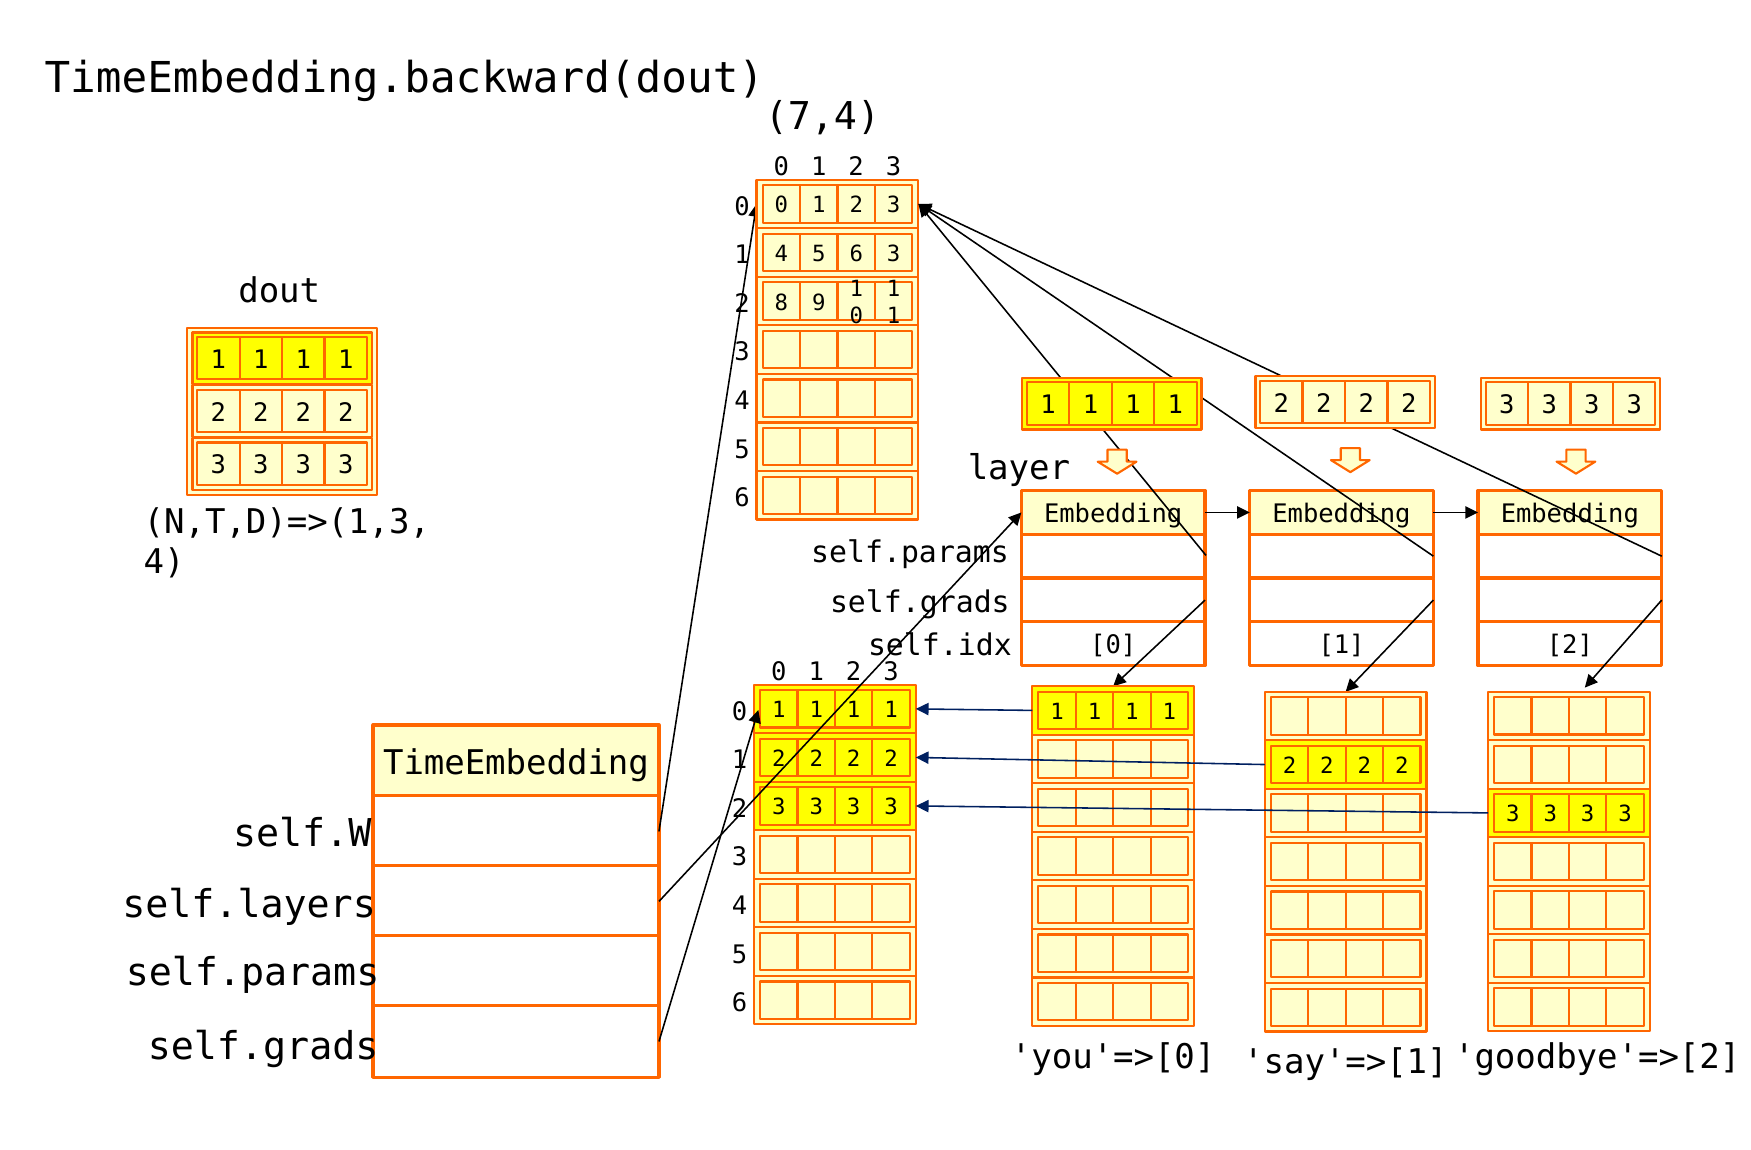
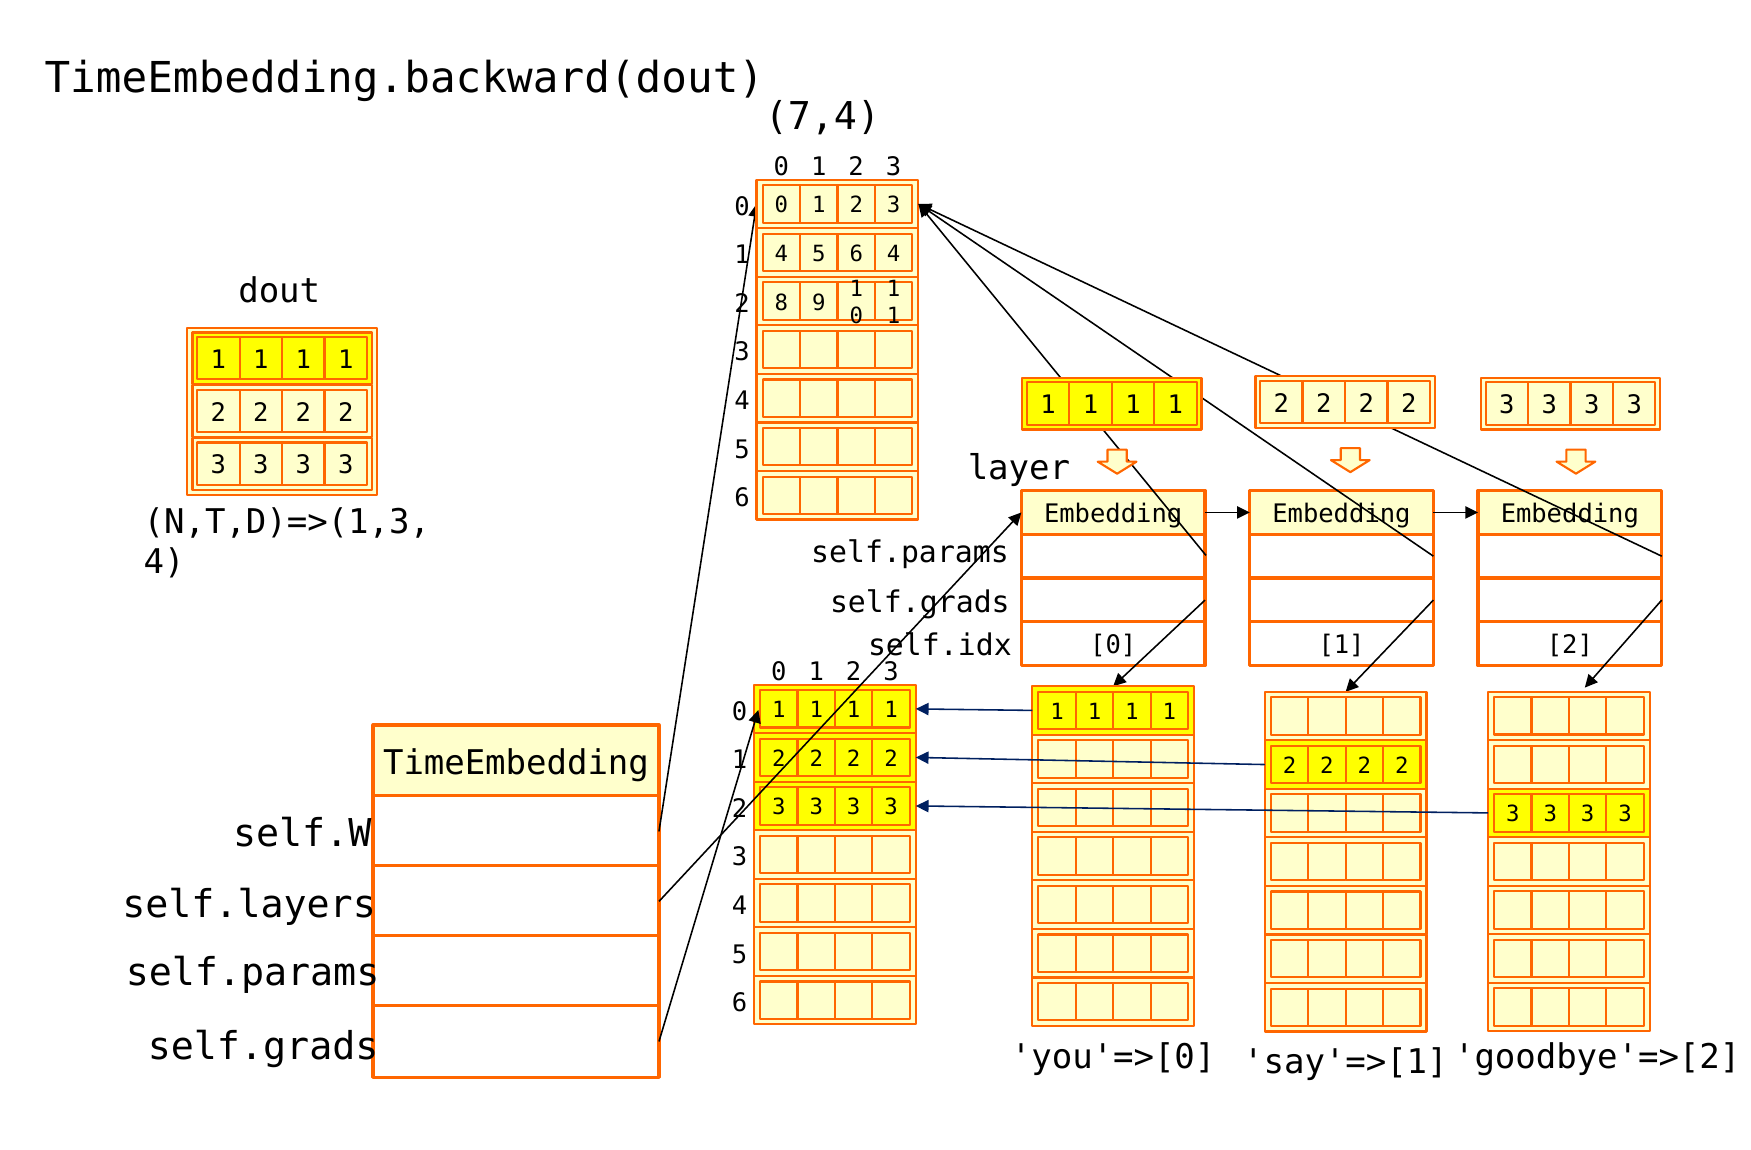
6 3: 3 -> 4
